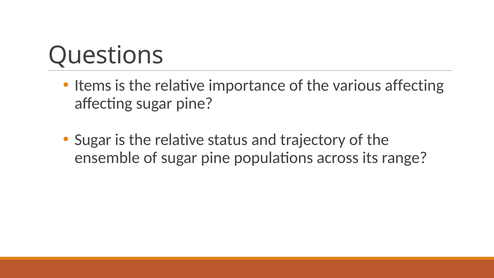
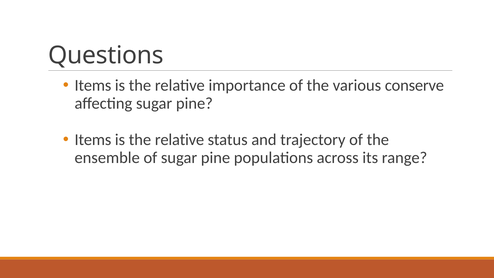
various affecting: affecting -> conserve
Sugar at (93, 140): Sugar -> Items
